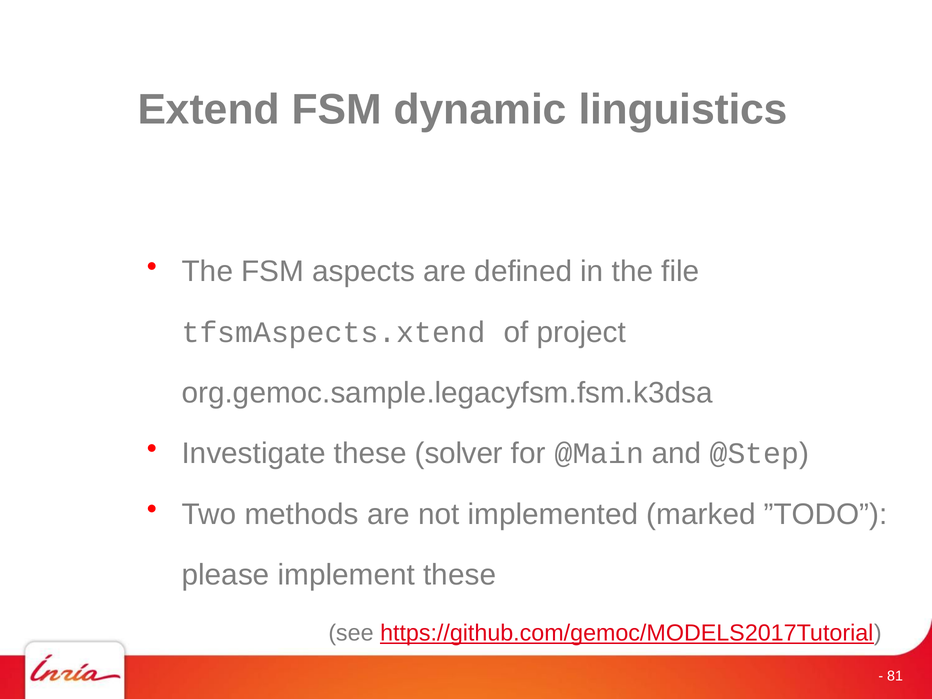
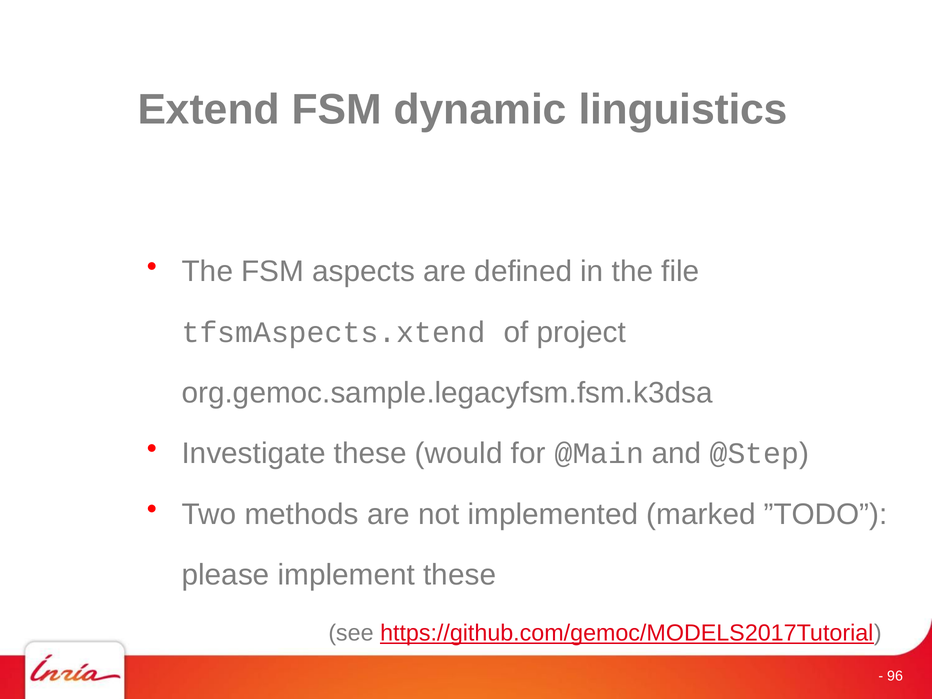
solver: solver -> would
81: 81 -> 96
